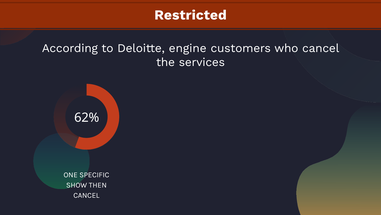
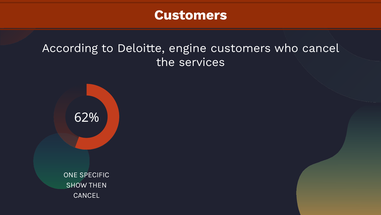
Restricted at (190, 15): Restricted -> Customers
